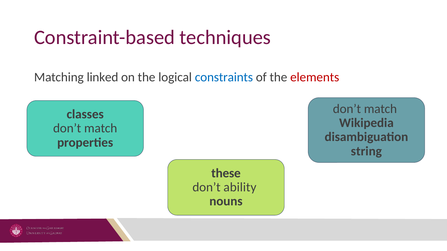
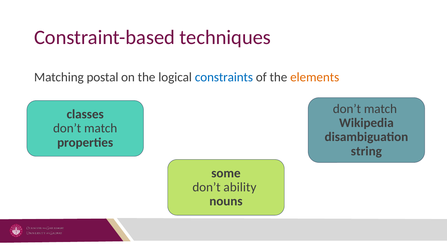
linked: linked -> postal
elements colour: red -> orange
these: these -> some
